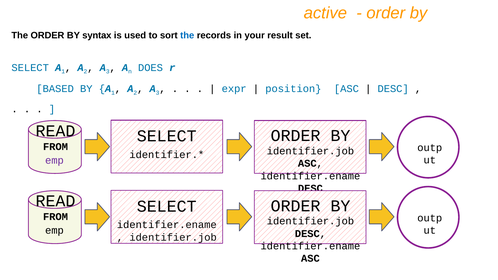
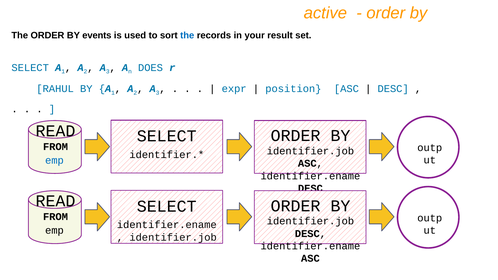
syntax: syntax -> events
BASED: BASED -> RAHUL
emp at (54, 160) colour: purple -> blue
